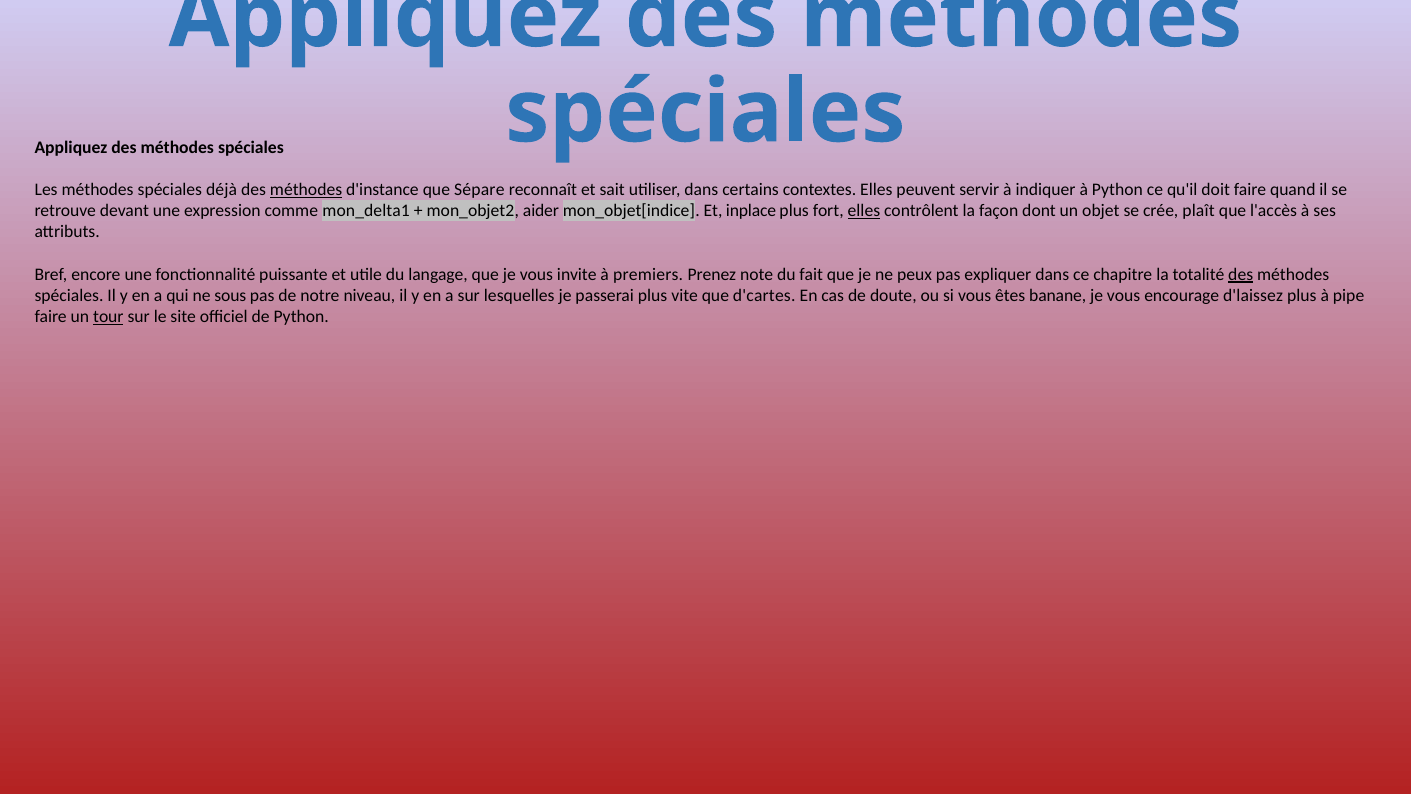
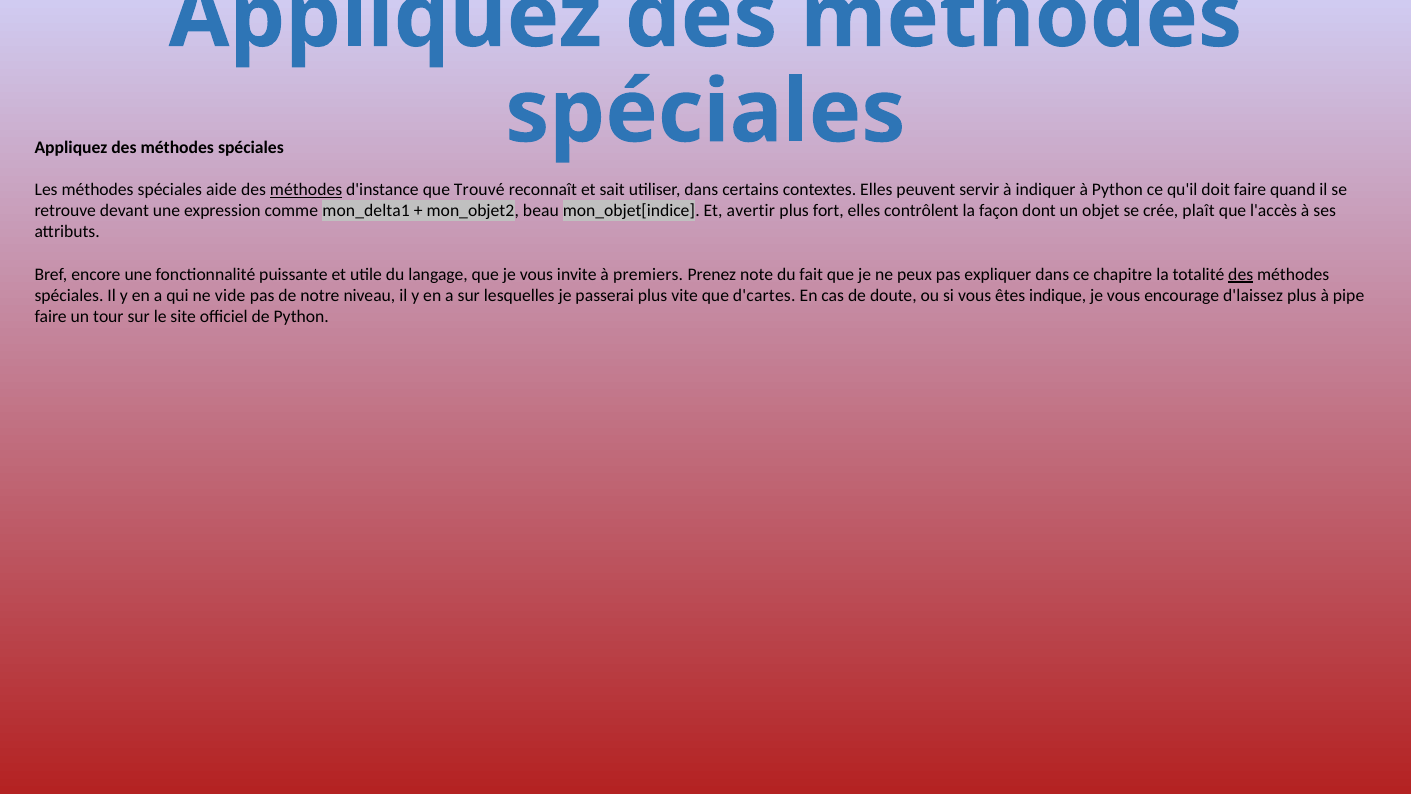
déjà: déjà -> aide
Sépare: Sépare -> Trouvé
aider: aider -> beau
inplace: inplace -> avertir
elles at (864, 211) underline: present -> none
sous: sous -> vide
banane: banane -> indique
tour underline: present -> none
